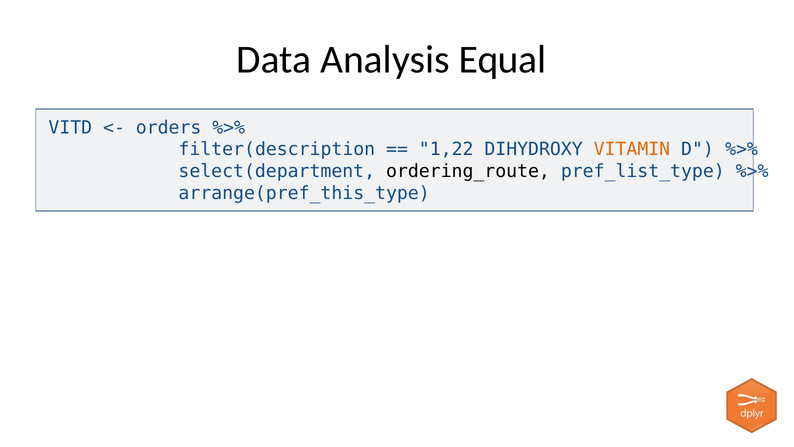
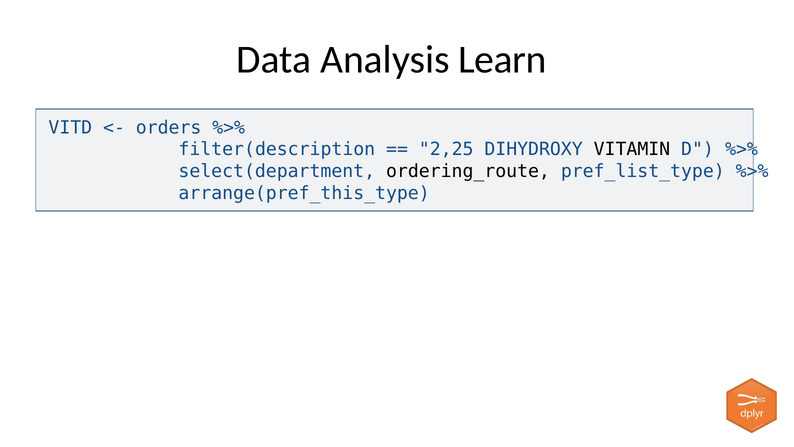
Equal: Equal -> Learn
1,22: 1,22 -> 2,25
VITAMIN colour: orange -> black
